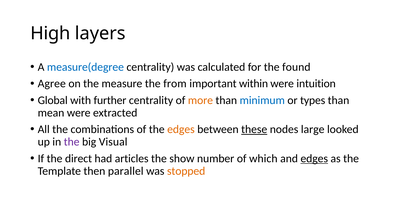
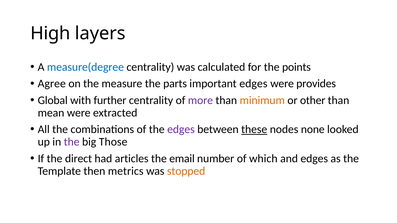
found: found -> points
from: from -> parts
important within: within -> edges
intuition: intuition -> provides
more colour: orange -> purple
minimum colour: blue -> orange
types: types -> other
edges at (181, 130) colour: orange -> purple
large: large -> none
Visual: Visual -> Those
show: show -> email
edges at (314, 159) underline: present -> none
parallel: parallel -> metrics
